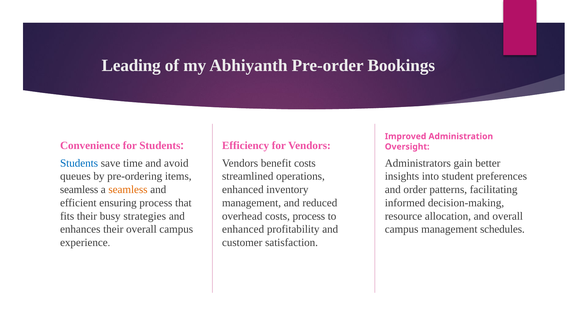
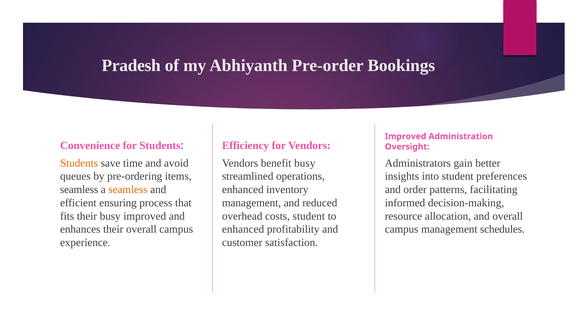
Leading: Leading -> Pradesh
Students at (79, 163) colour: blue -> orange
benefit costs: costs -> busy
busy strategies: strategies -> improved
costs process: process -> student
